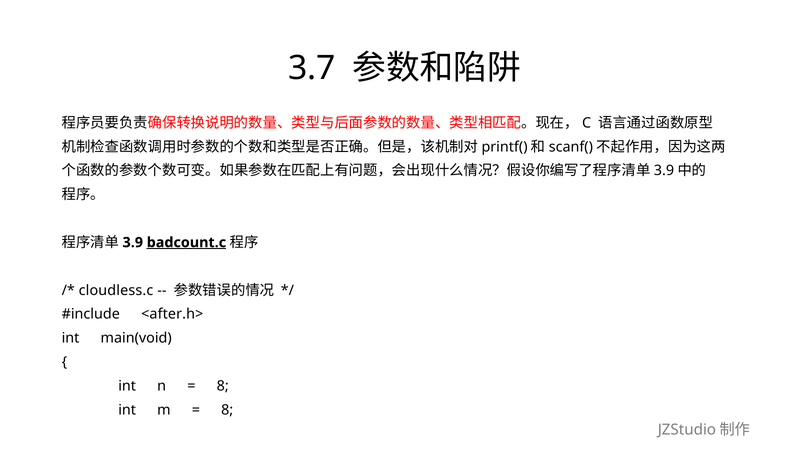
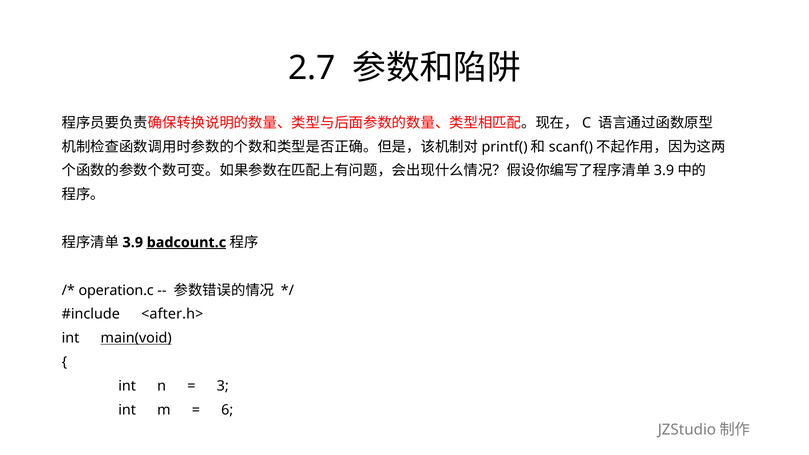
3.7: 3.7 -> 2.7
cloudless.c: cloudless.c -> operation.c
main(void underline: none -> present
8 at (223, 386): 8 -> 3
8 at (227, 410): 8 -> 6
